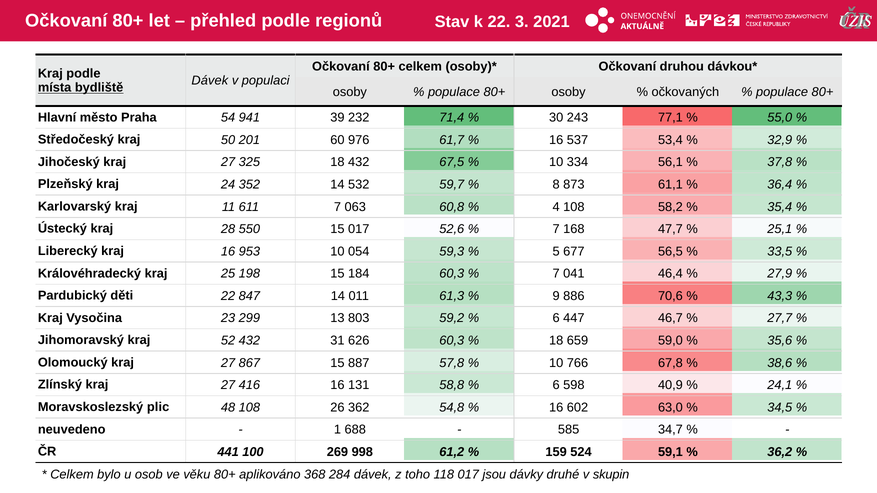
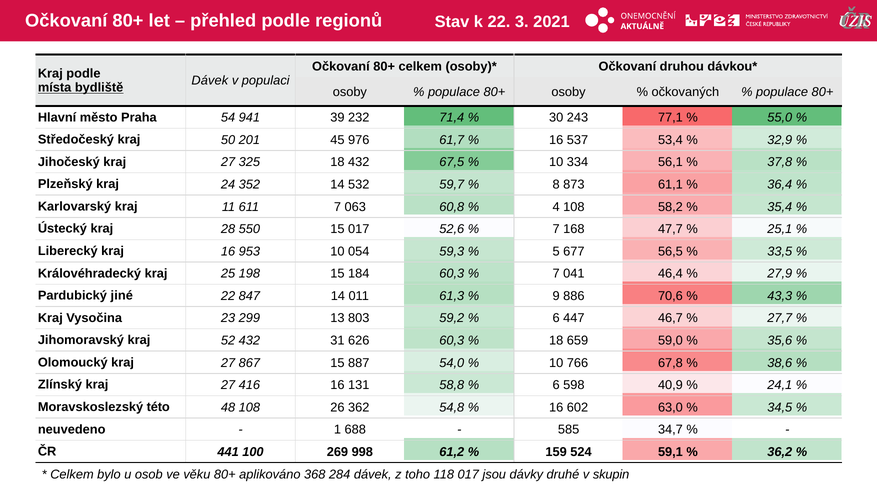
60: 60 -> 45
děti: děti -> jiné
57,8: 57,8 -> 54,0
plic: plic -> této
